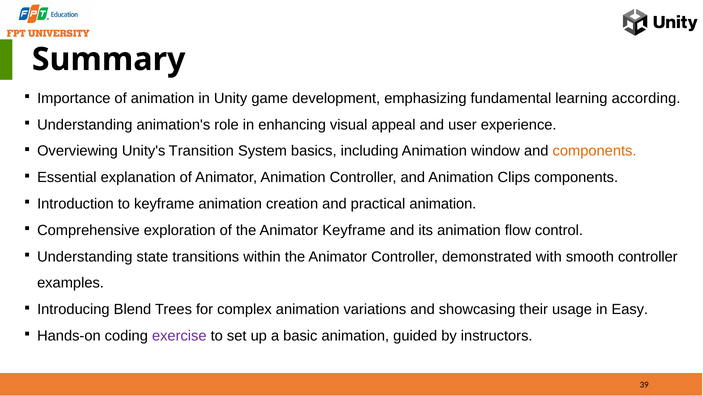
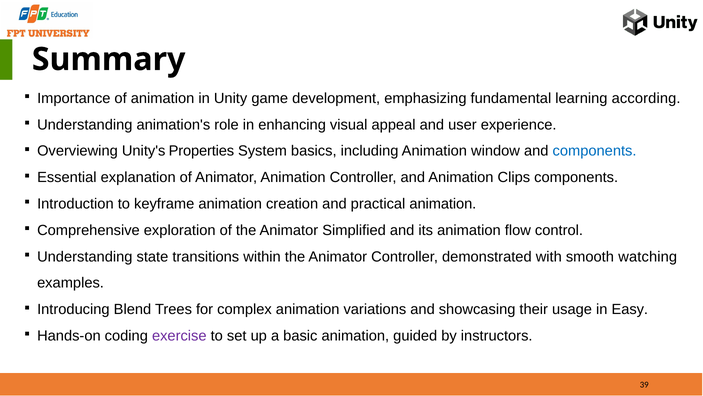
Transition: Transition -> Properties
components at (595, 151) colour: orange -> blue
Animator Keyframe: Keyframe -> Simplified
smooth controller: controller -> watching
